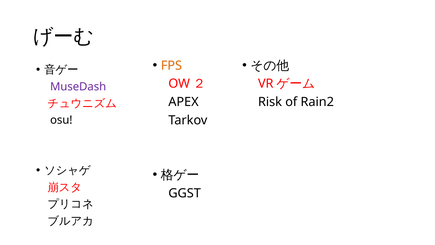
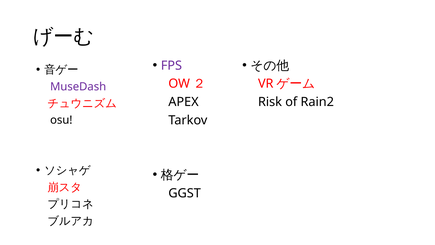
FPS colour: orange -> purple
